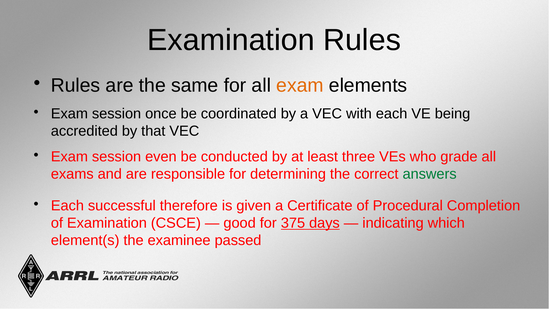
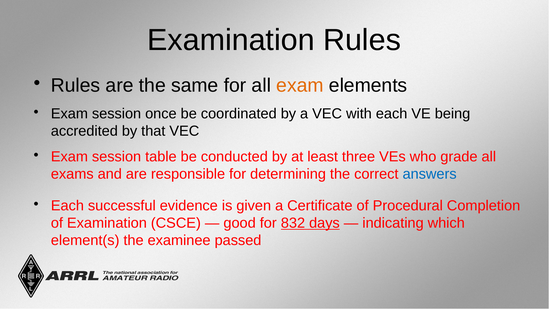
even: even -> table
answers colour: green -> blue
therefore: therefore -> evidence
375: 375 -> 832
